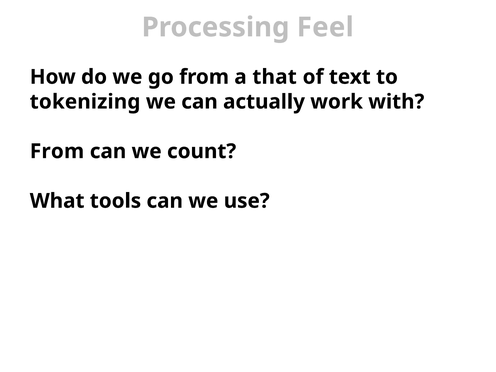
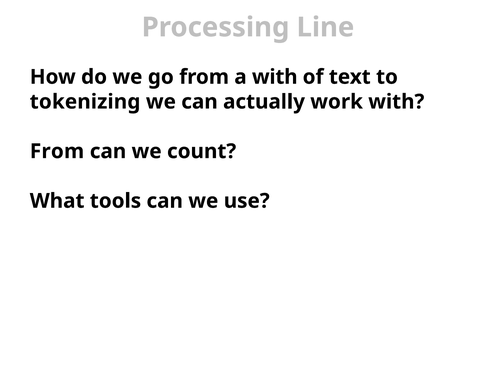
Feel: Feel -> Line
a that: that -> with
